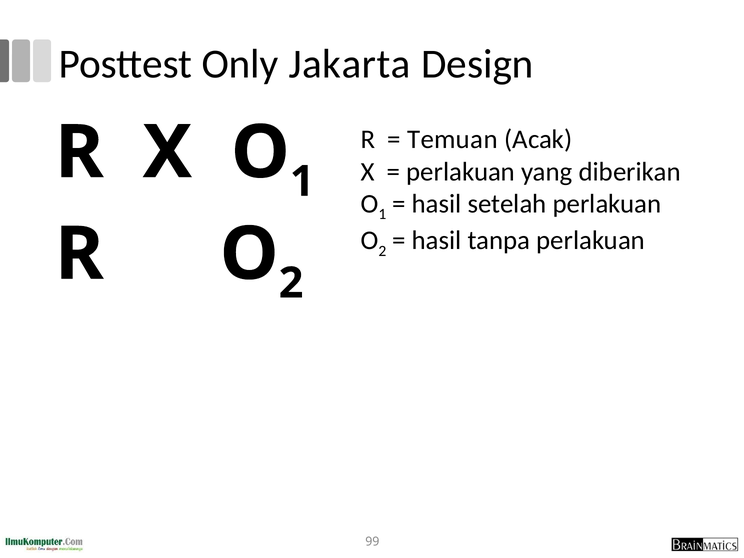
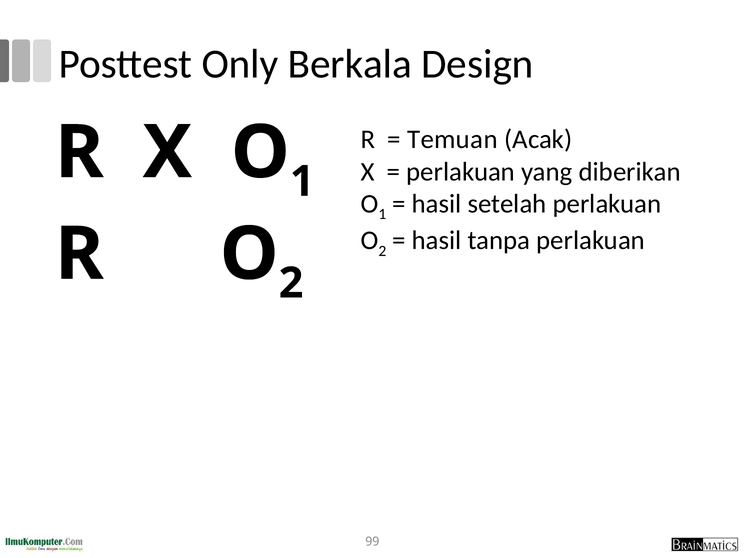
Jakarta: Jakarta -> Berkala
